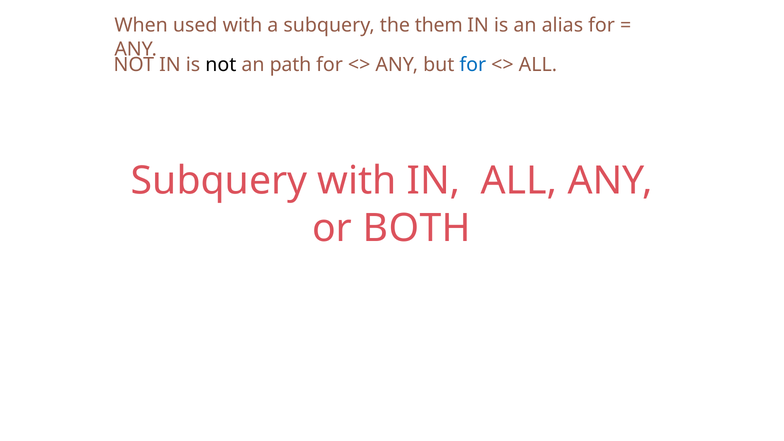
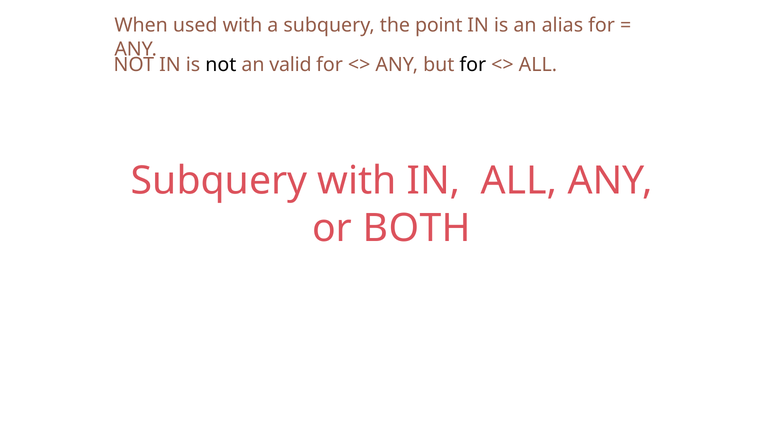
them: them -> point
path: path -> valid
for at (473, 65) colour: blue -> black
